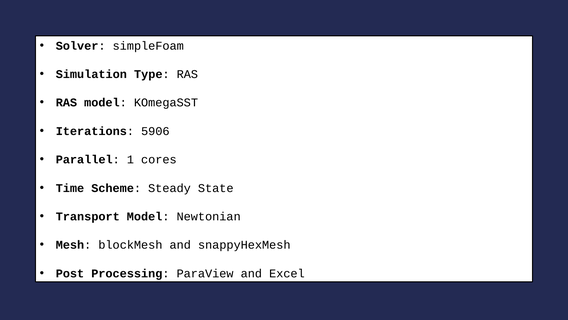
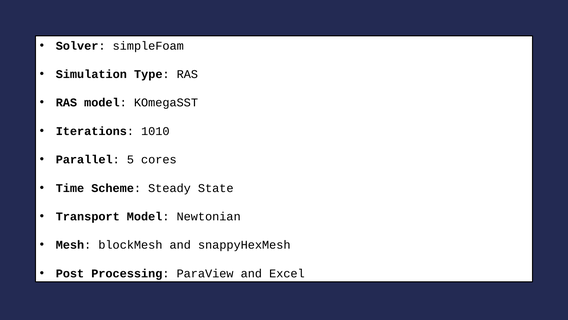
5906: 5906 -> 1010
1: 1 -> 5
